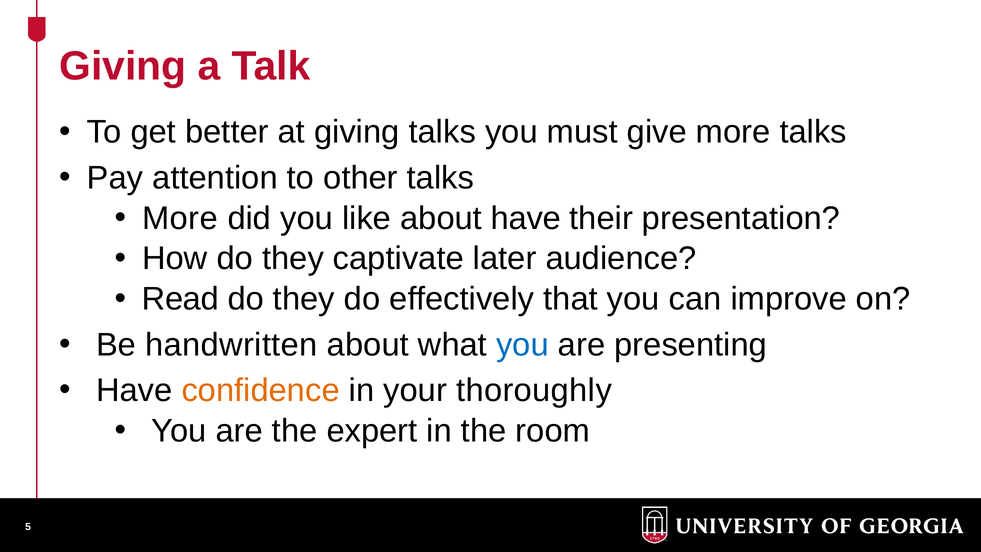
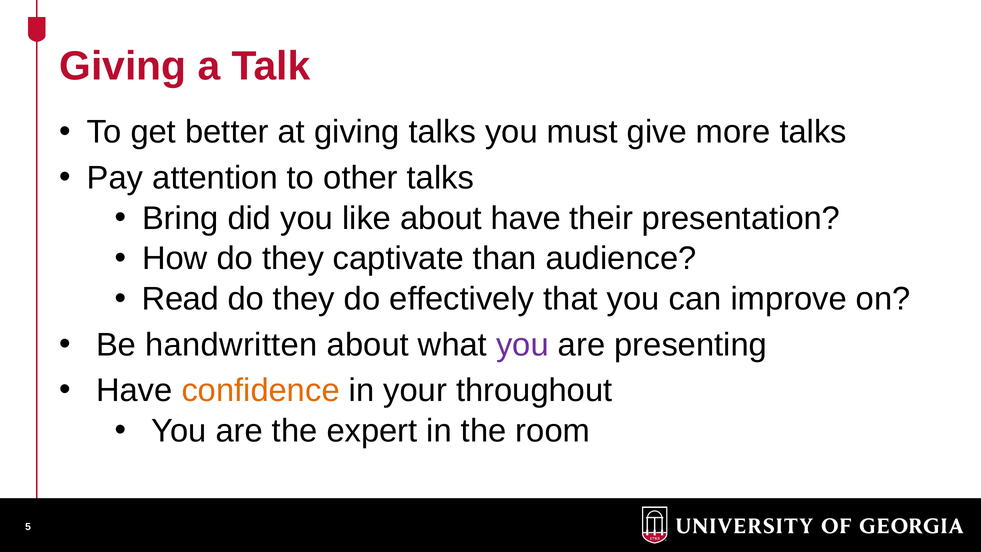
More at (180, 218): More -> Bring
later: later -> than
you at (522, 345) colour: blue -> purple
thoroughly: thoroughly -> throughout
